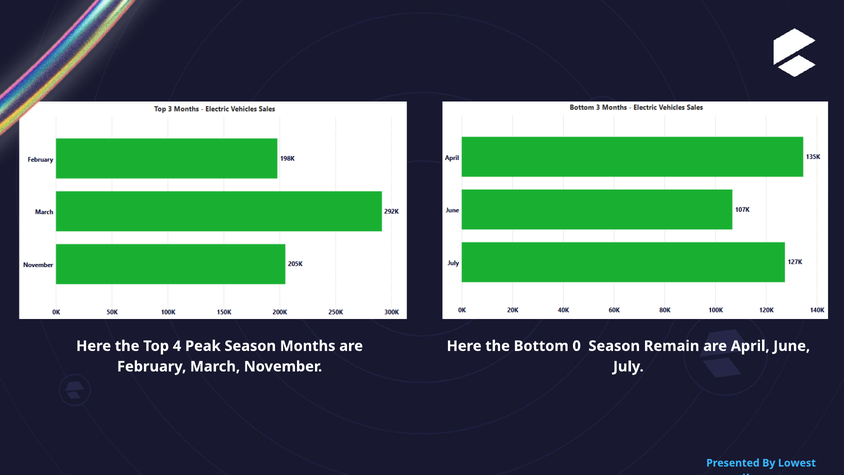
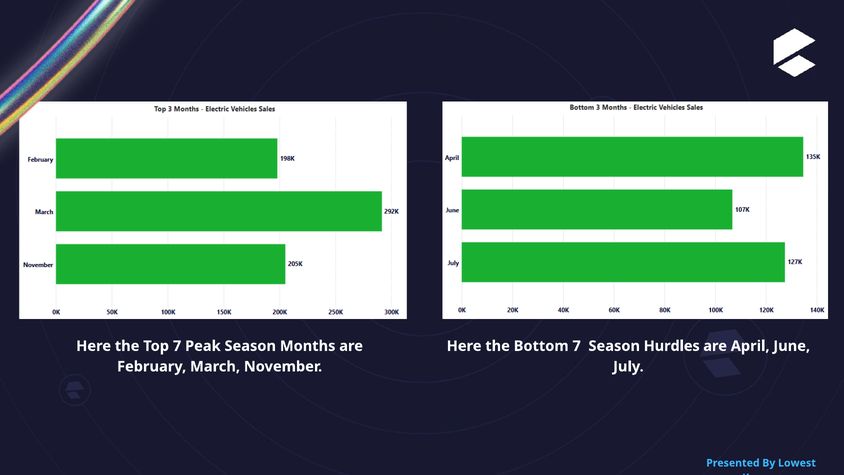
Top 4: 4 -> 7
Bottom 0: 0 -> 7
Remain: Remain -> Hurdles
